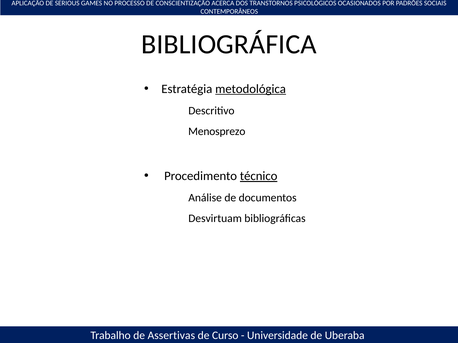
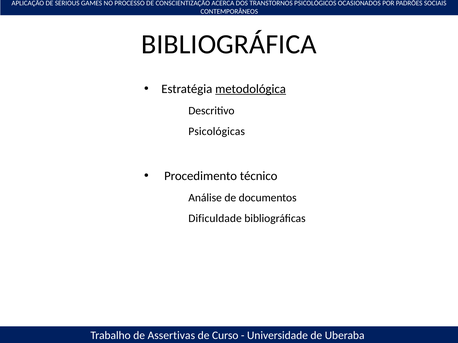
Menosprezo: Menosprezo -> Psicológicas
técnico underline: present -> none
Desvirtuam: Desvirtuam -> Dificuldade
